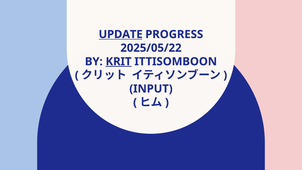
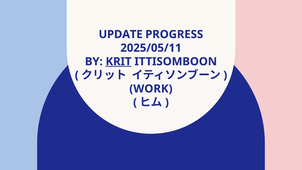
UPDATE underline: present -> none
2025/05/22: 2025/05/22 -> 2025/05/11
INPUT: INPUT -> WORK
